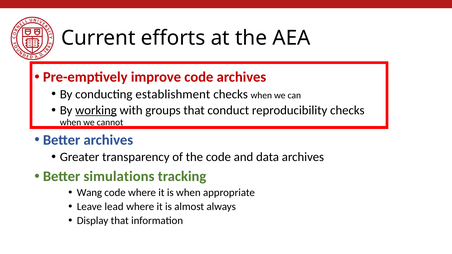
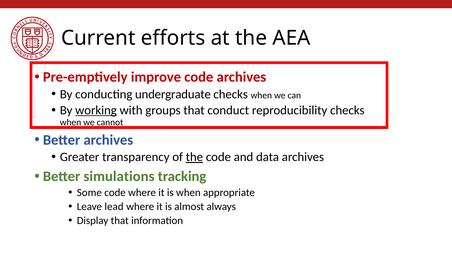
establishment: establishment -> undergraduate
the at (194, 157) underline: none -> present
Wang: Wang -> Some
